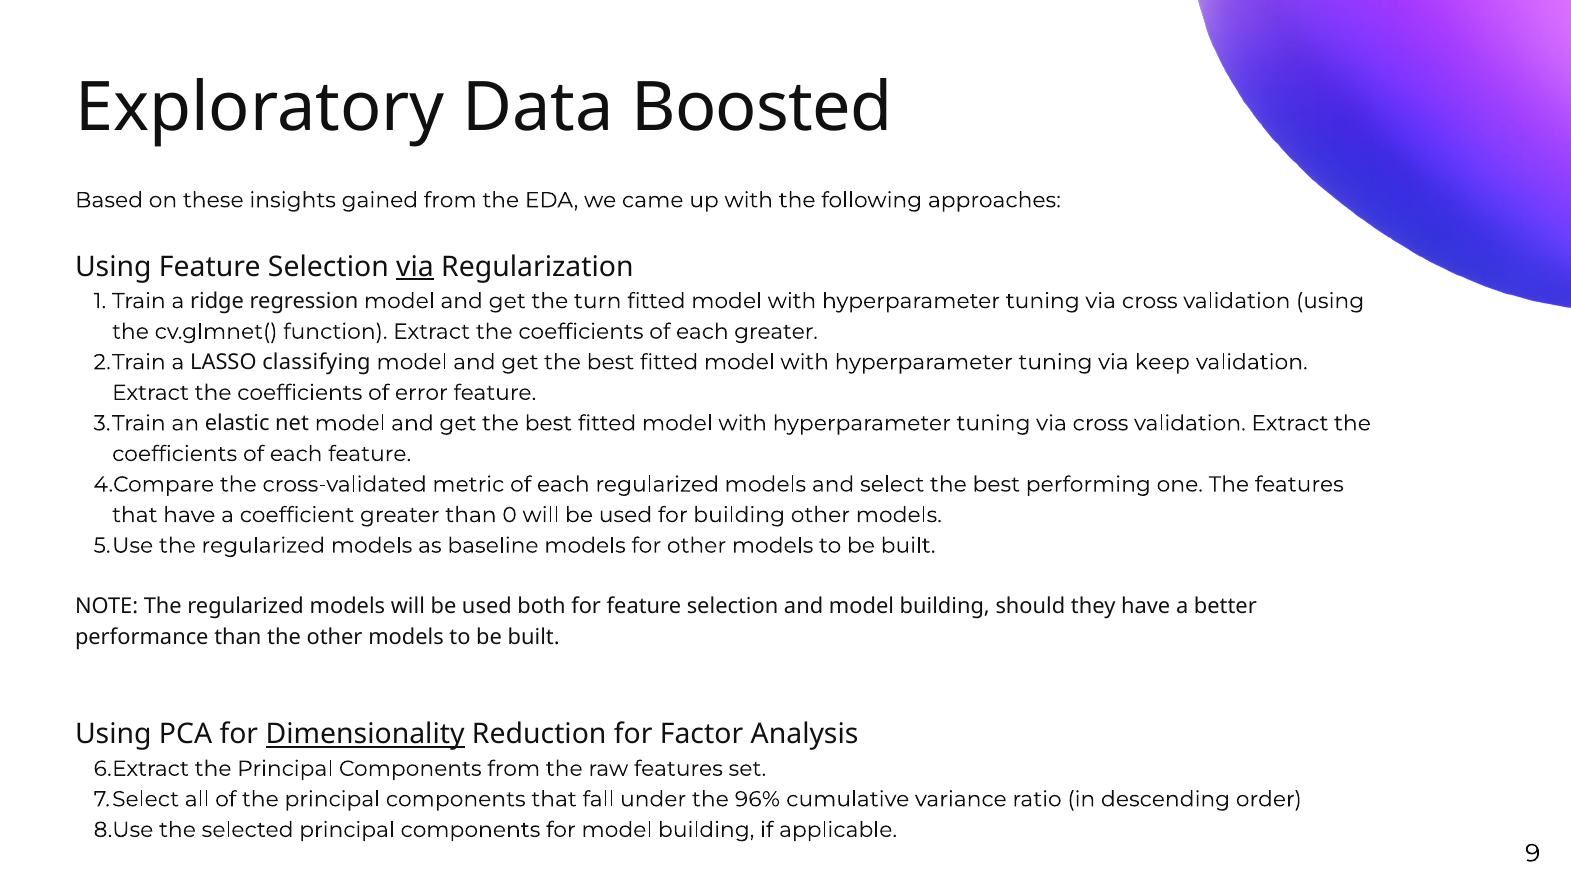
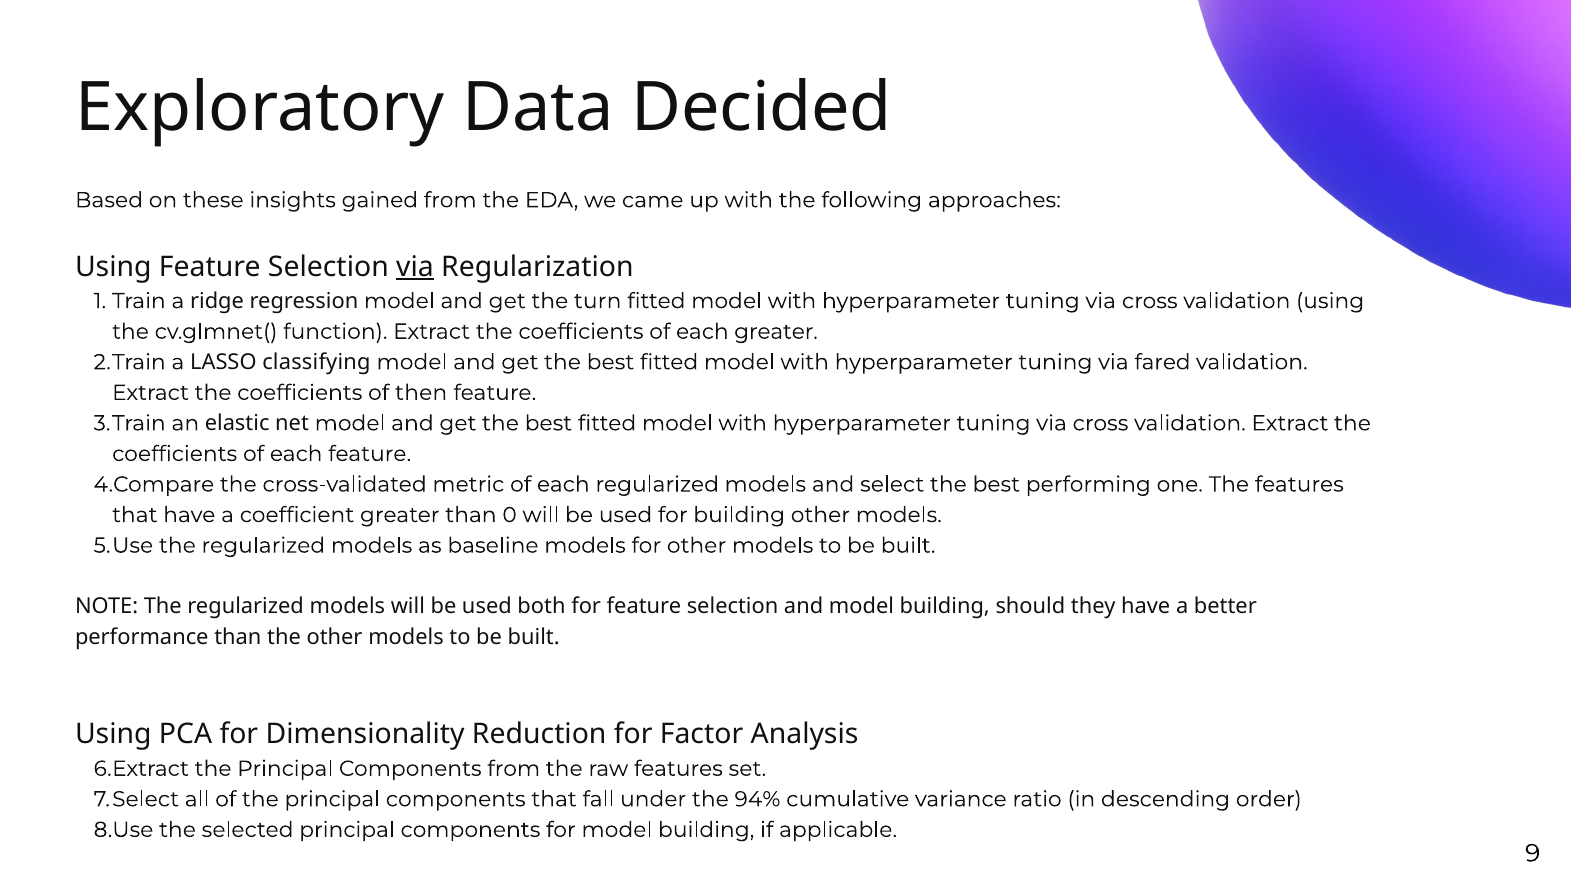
Boosted: Boosted -> Decided
keep: keep -> fared
error: error -> then
Dimensionality underline: present -> none
96%: 96% -> 94%
